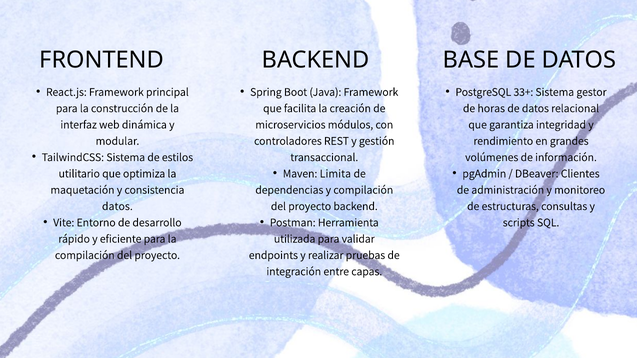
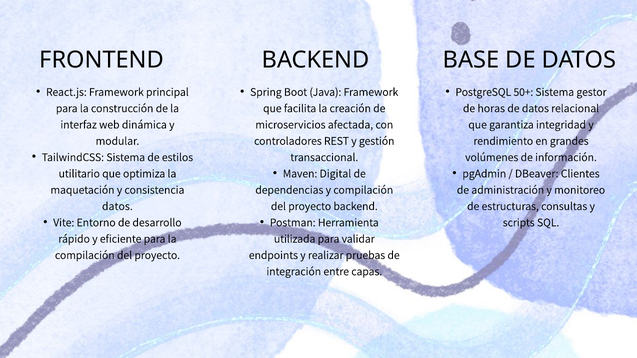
33+: 33+ -> 50+
módulos: módulos -> afectada
Limita: Limita -> Digital
